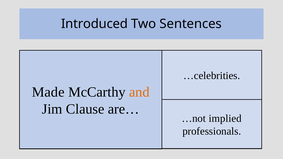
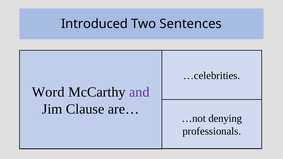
Made: Made -> Word
and colour: orange -> purple
implied: implied -> denying
